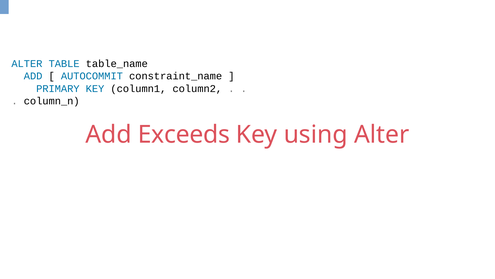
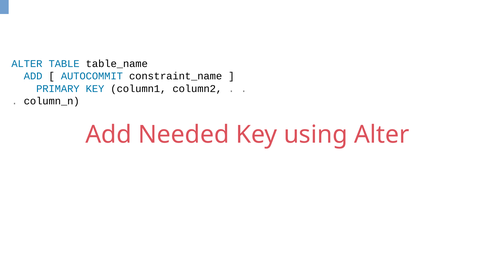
Exceeds: Exceeds -> Needed
